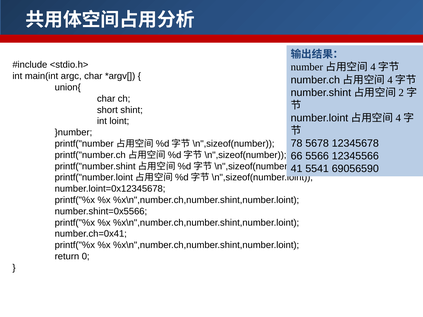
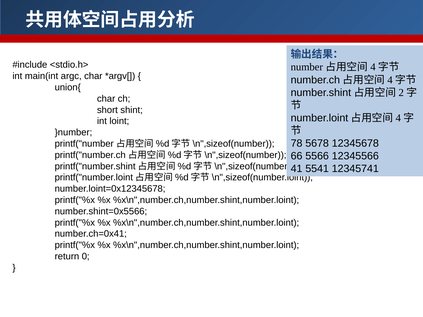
69056590: 69056590 -> 12345741
